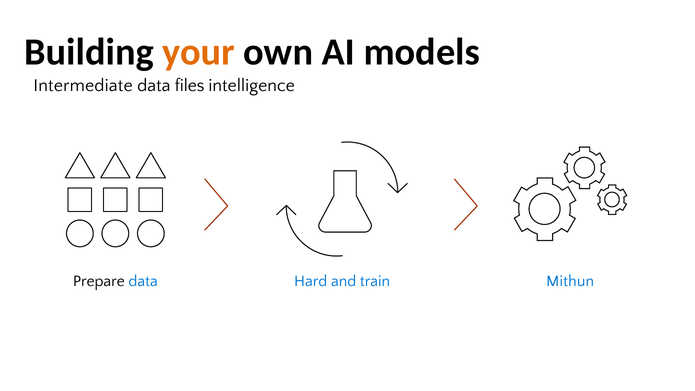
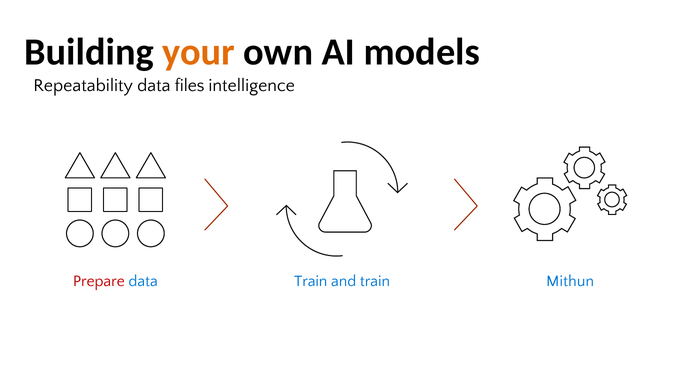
Intermediate: Intermediate -> Repeatability
Prepare colour: black -> red
data Hard: Hard -> Train
